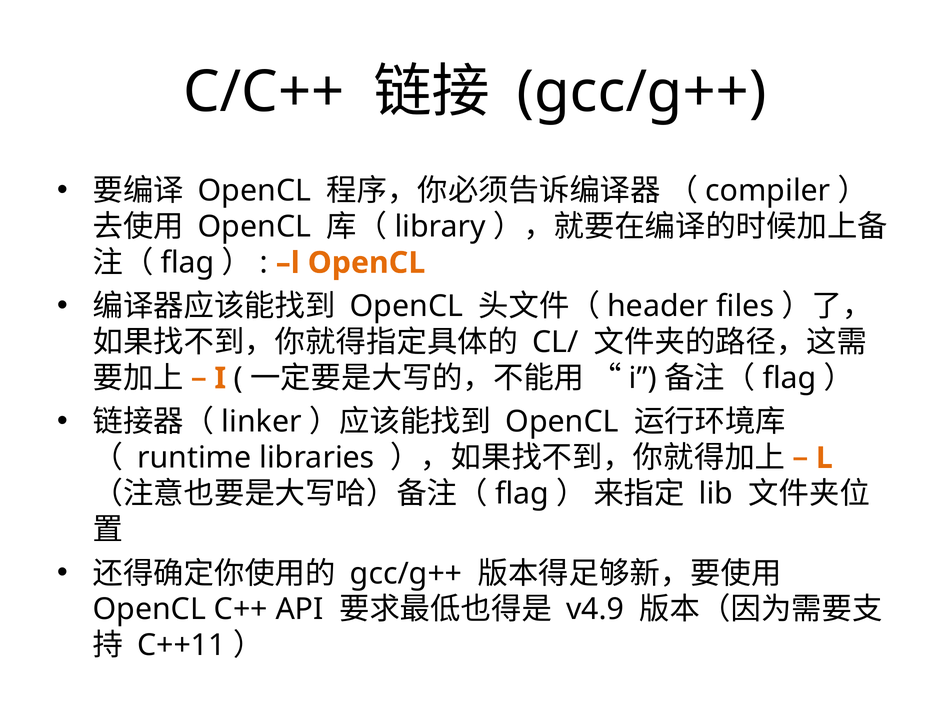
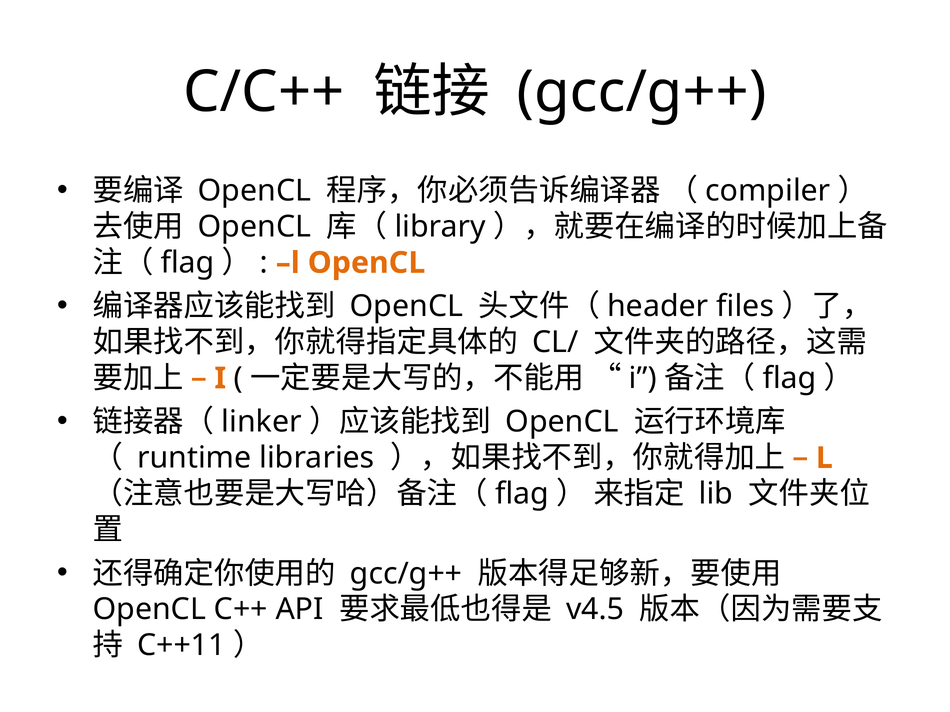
v4.9: v4.9 -> v4.5
